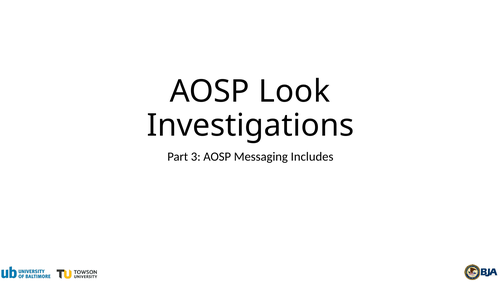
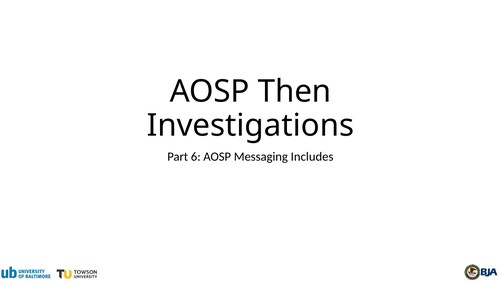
Look: Look -> Then
3: 3 -> 6
